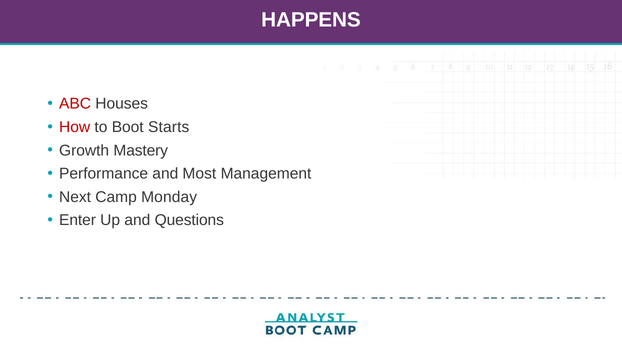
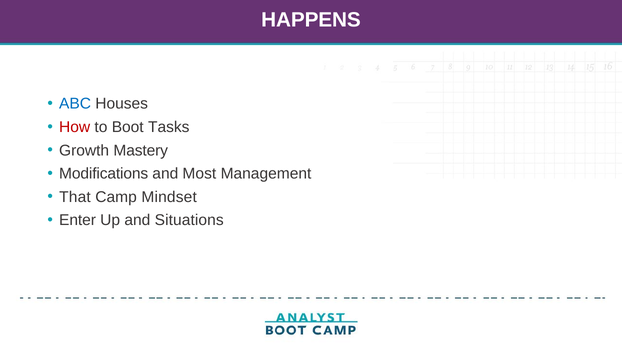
ABC colour: red -> blue
Starts: Starts -> Tasks
Performance: Performance -> Modifications
Next: Next -> That
Monday: Monday -> Mindset
Questions: Questions -> Situations
